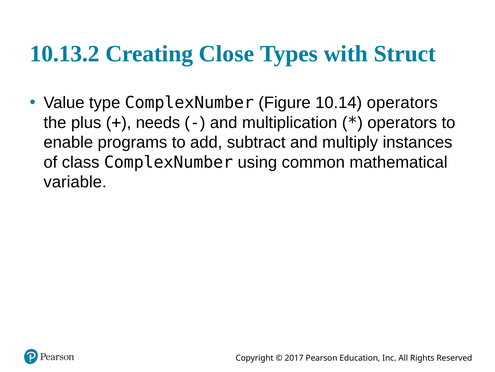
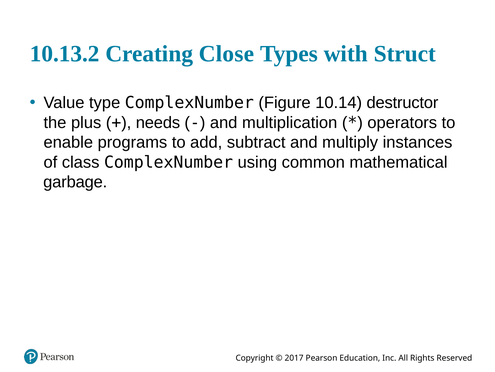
10.14 operators: operators -> destructor
variable: variable -> garbage
